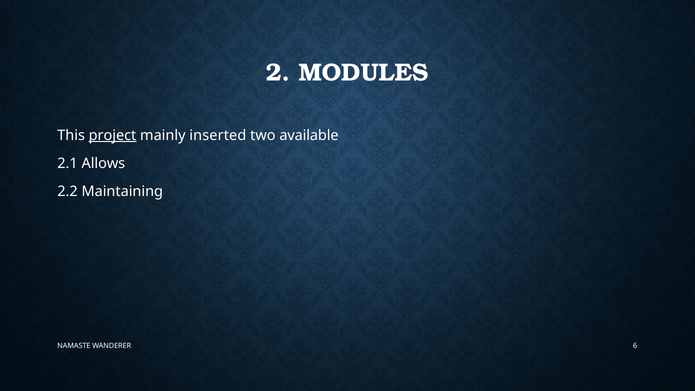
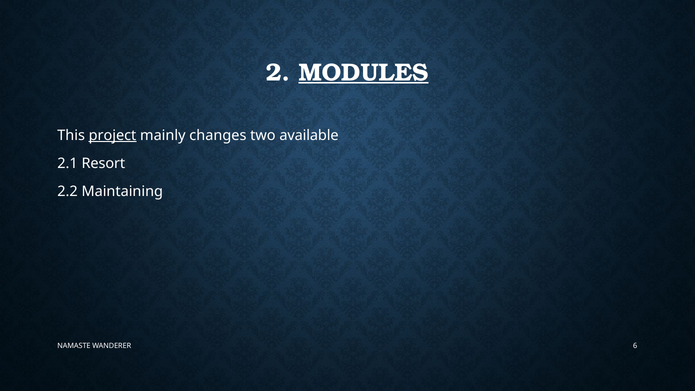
MODULES underline: none -> present
inserted: inserted -> changes
Allows: Allows -> Resort
